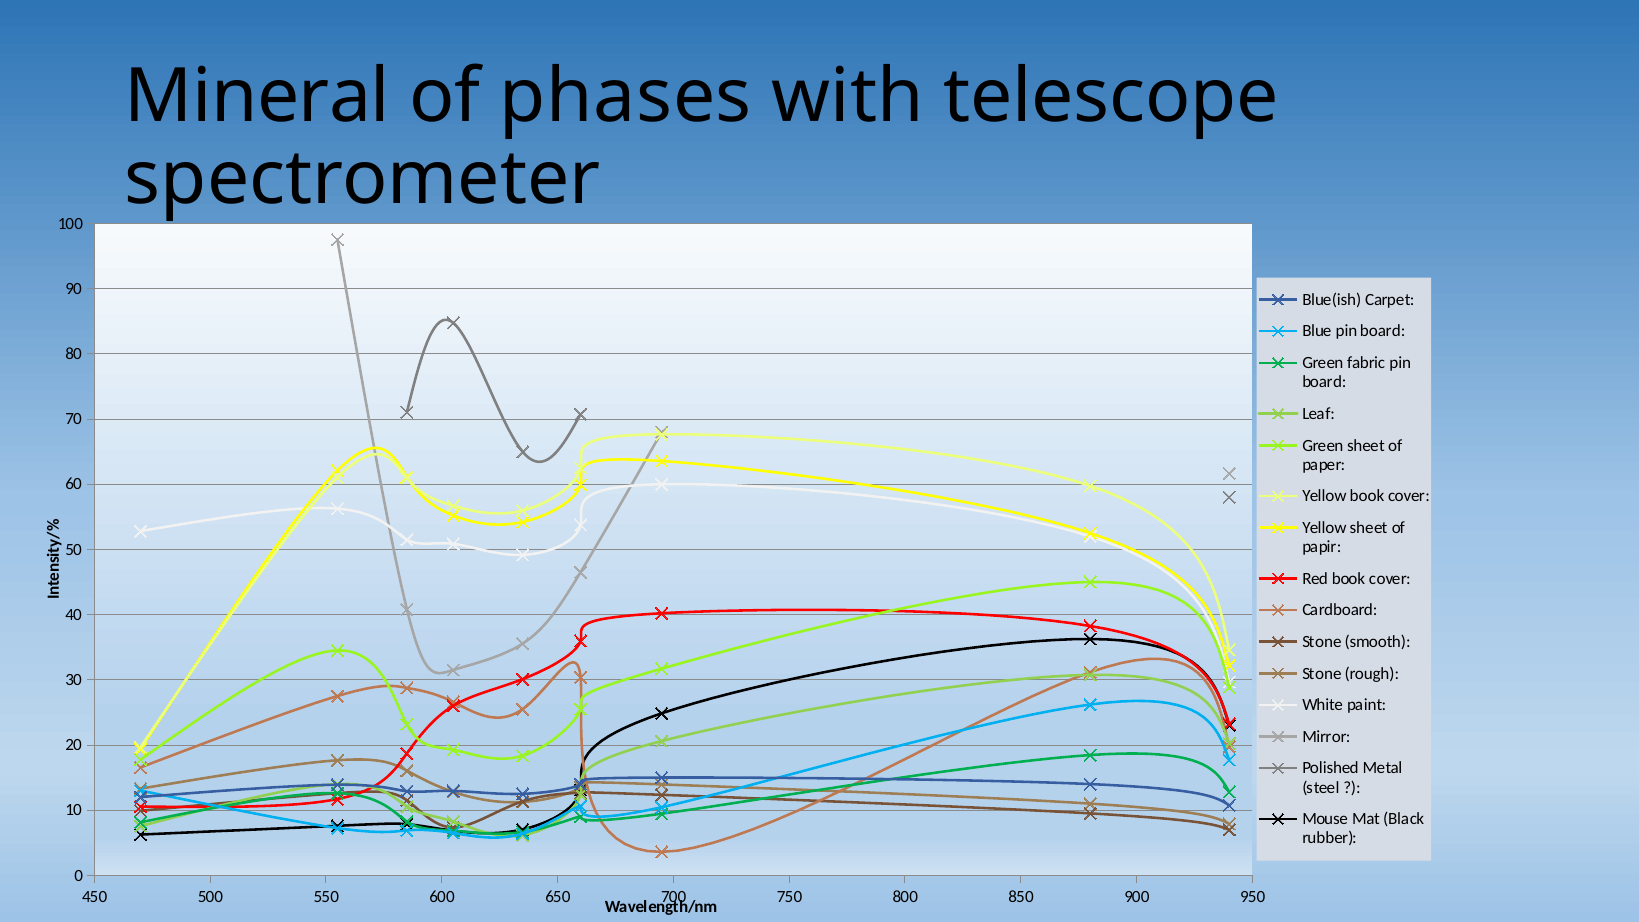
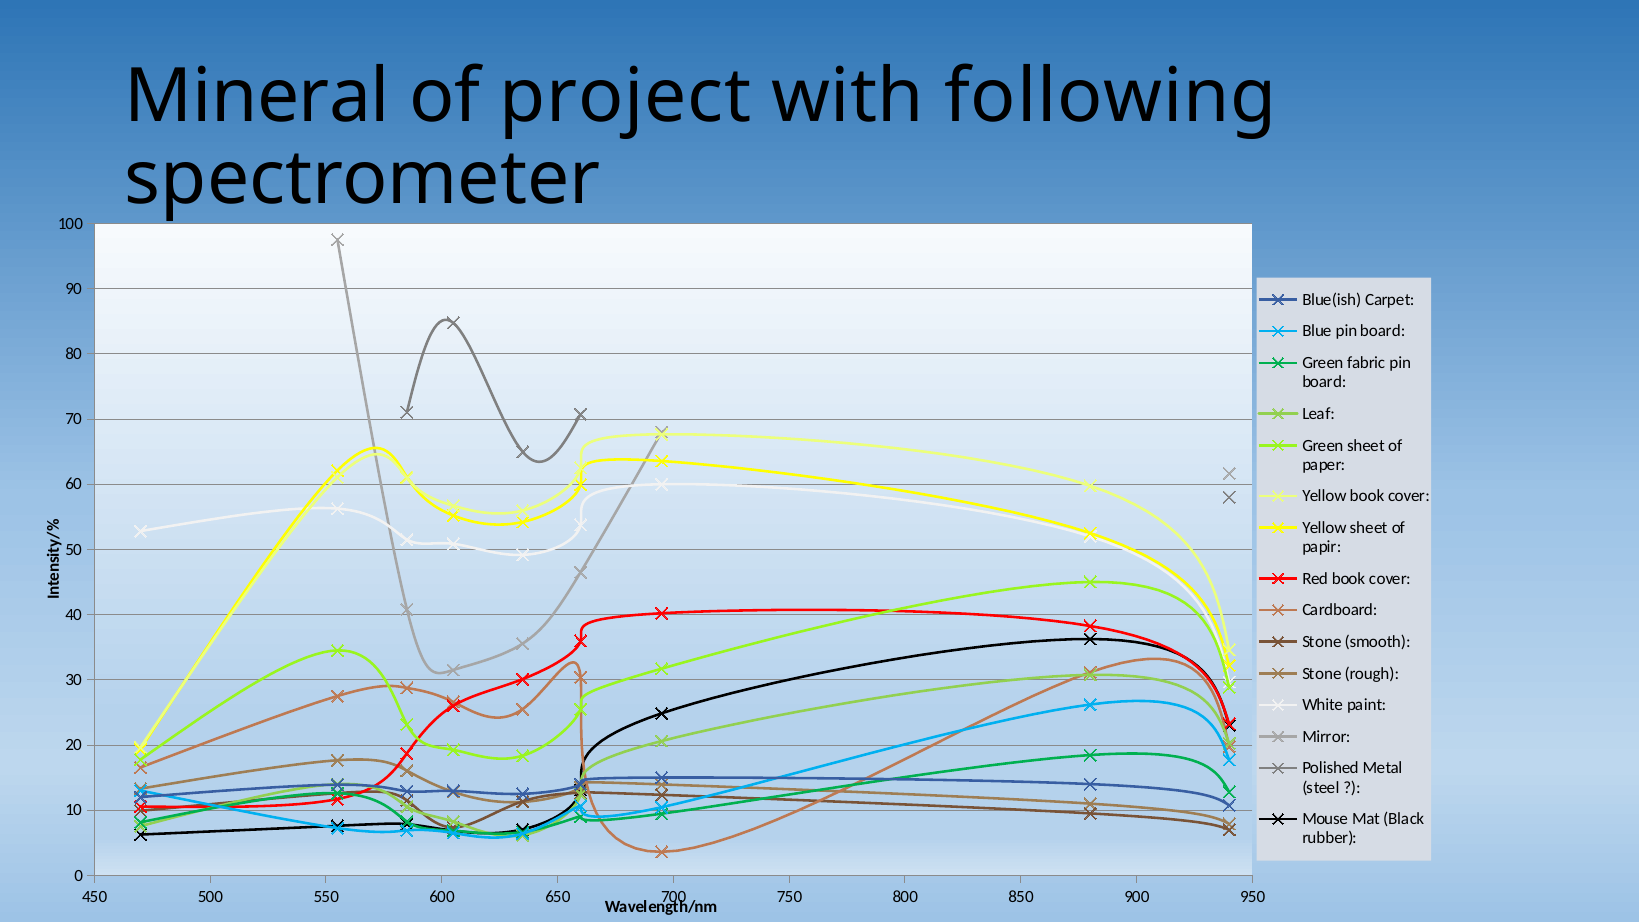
phases: phases -> project
telescope: telescope -> following
